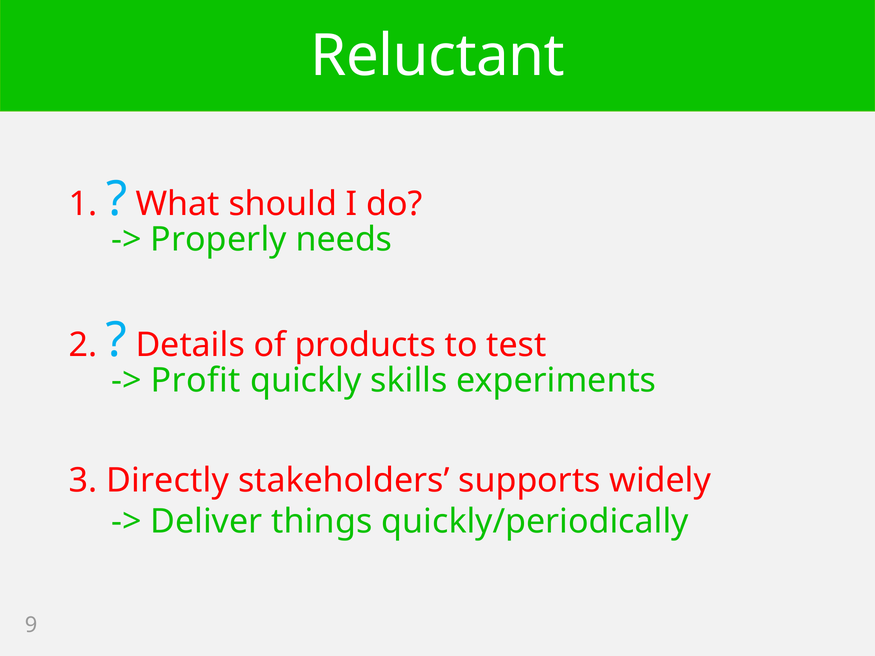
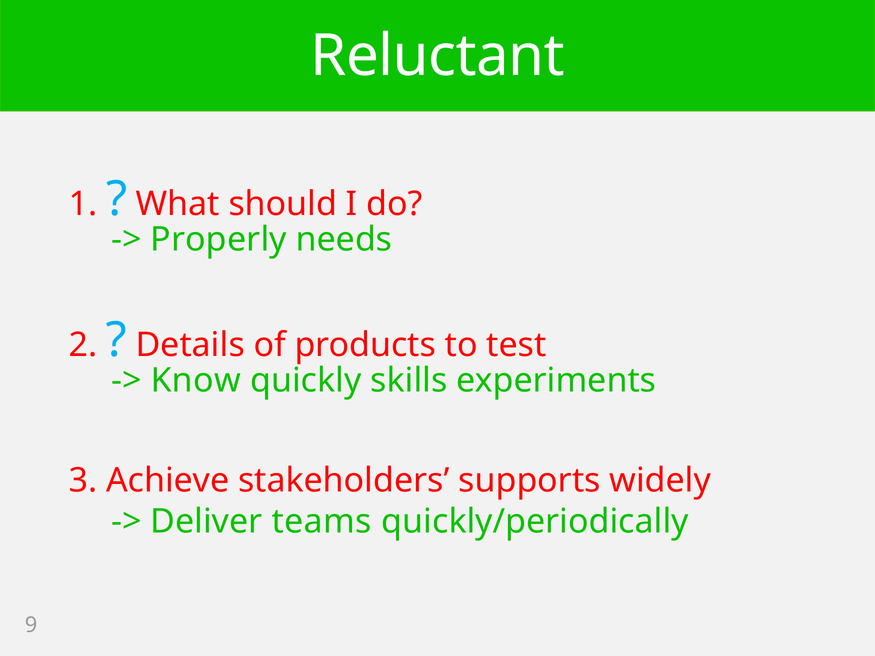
Profit: Profit -> Know
Directly: Directly -> Achieve
things: things -> teams
